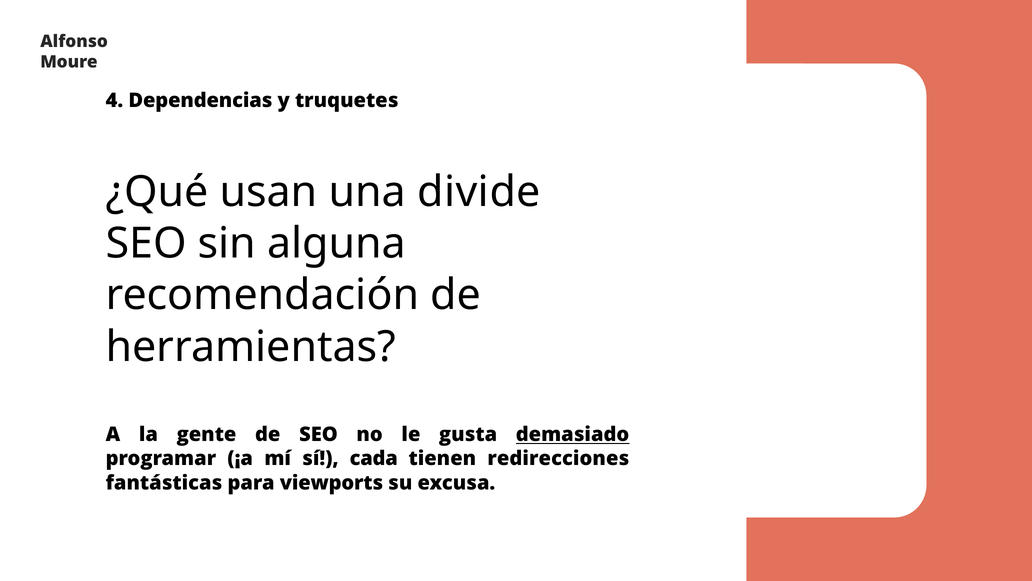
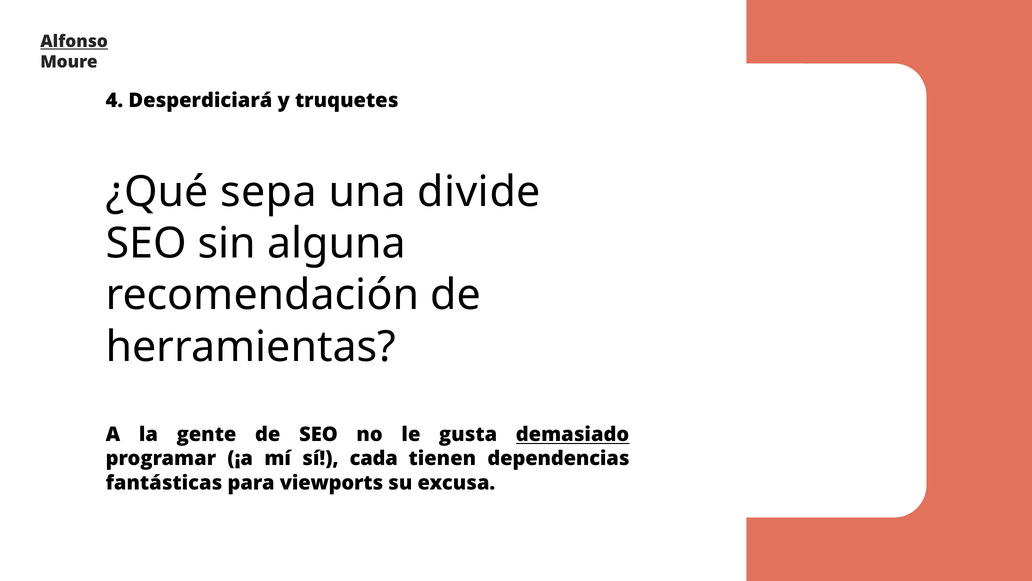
Alfonso underline: none -> present
Dependencias: Dependencias -> Desperdiciará
usan: usan -> sepa
redirecciones: redirecciones -> dependencias
